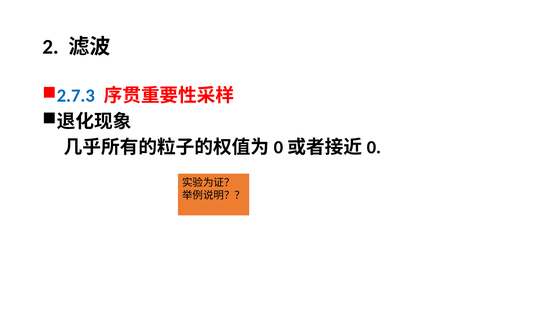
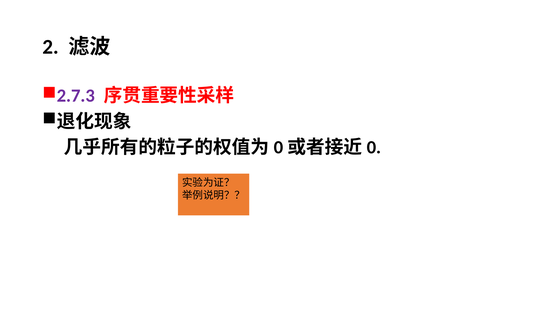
2.7.3 colour: blue -> purple
